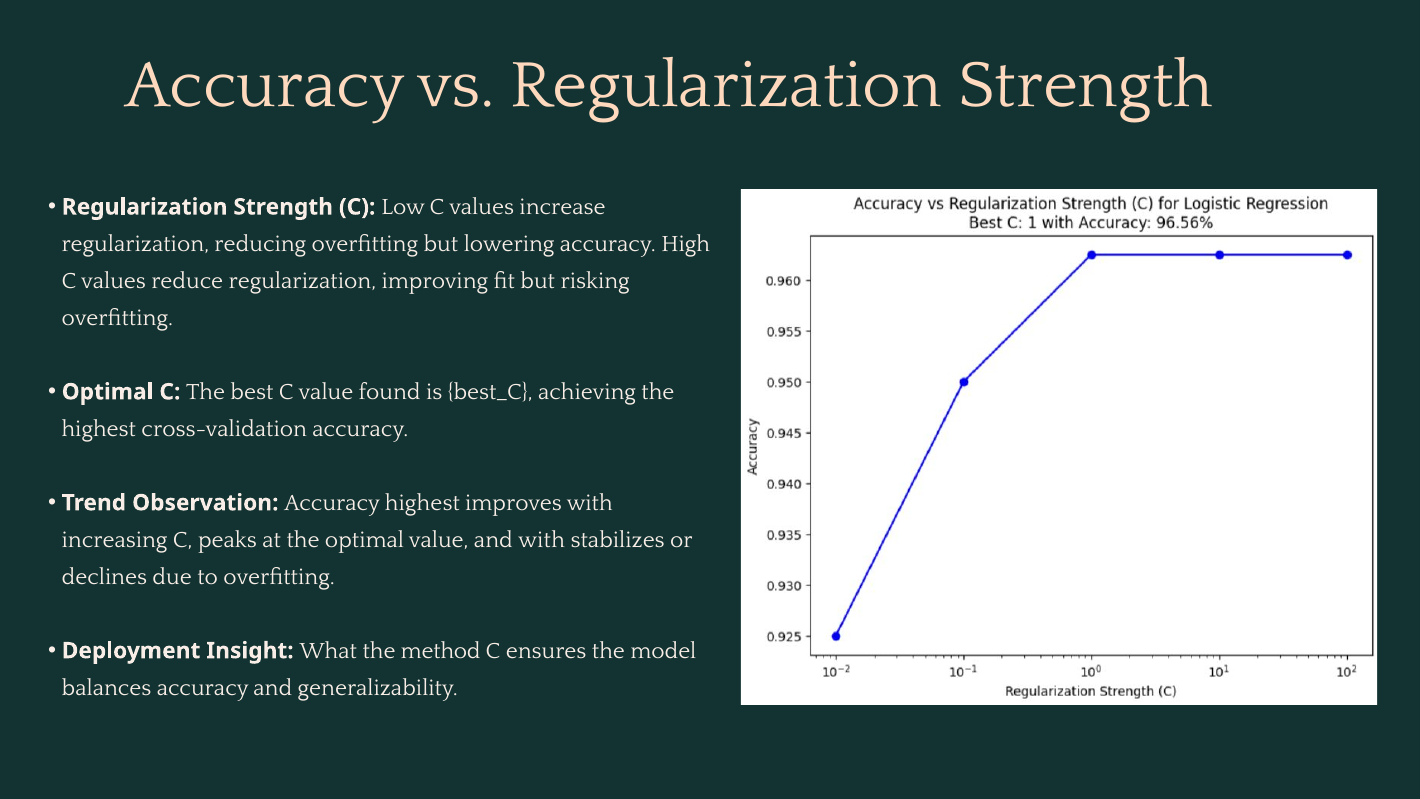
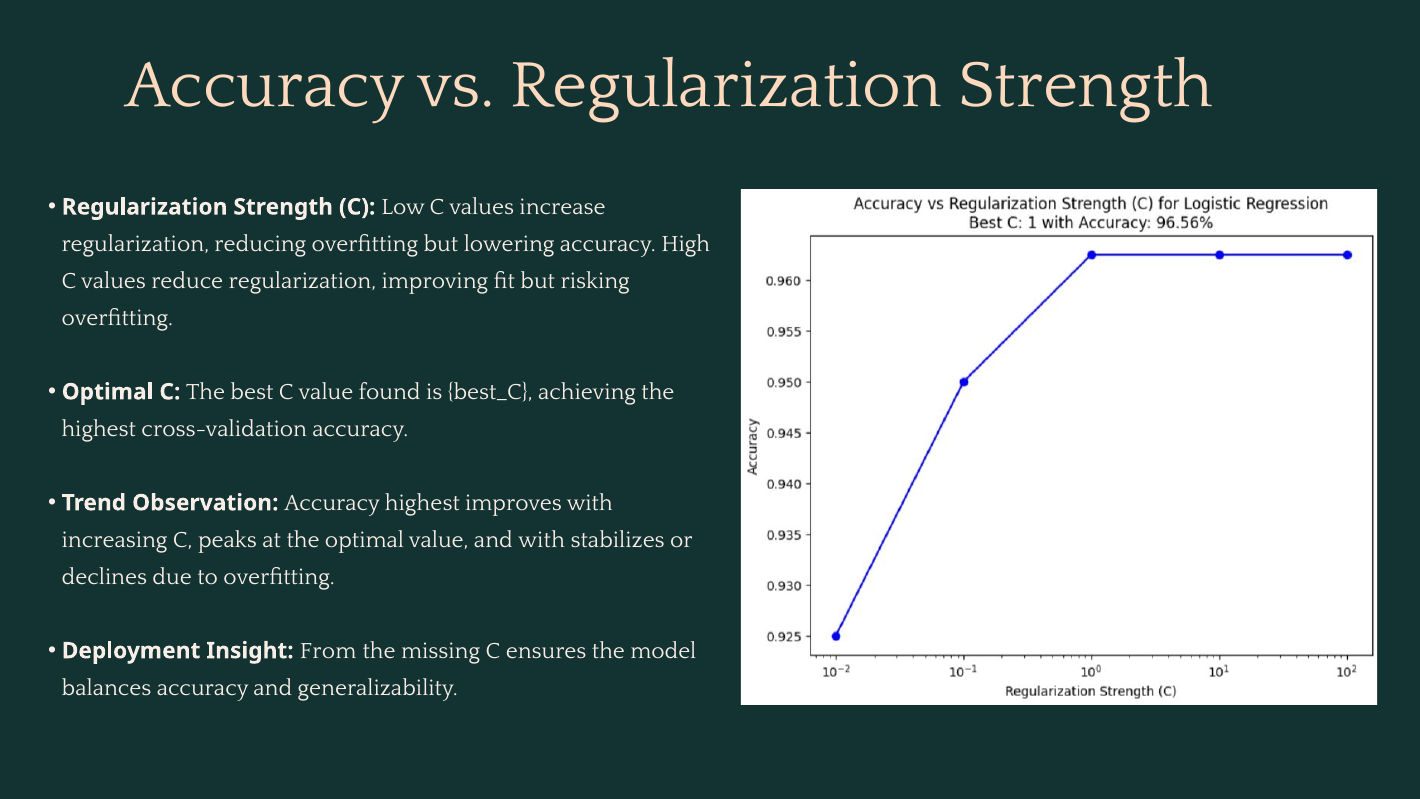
What: What -> From
method: method -> missing
